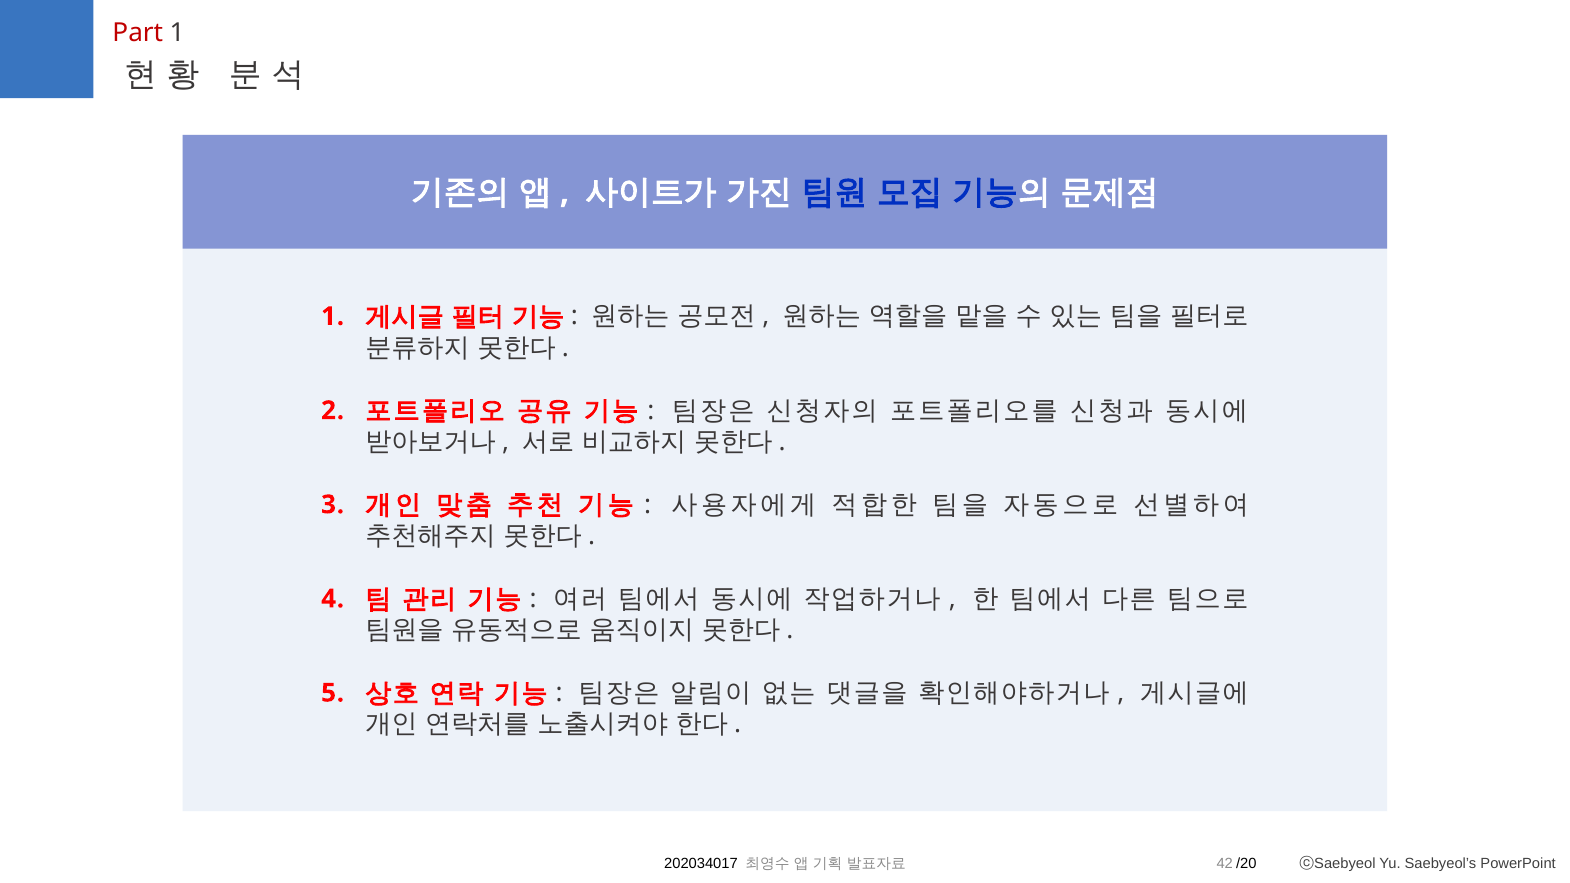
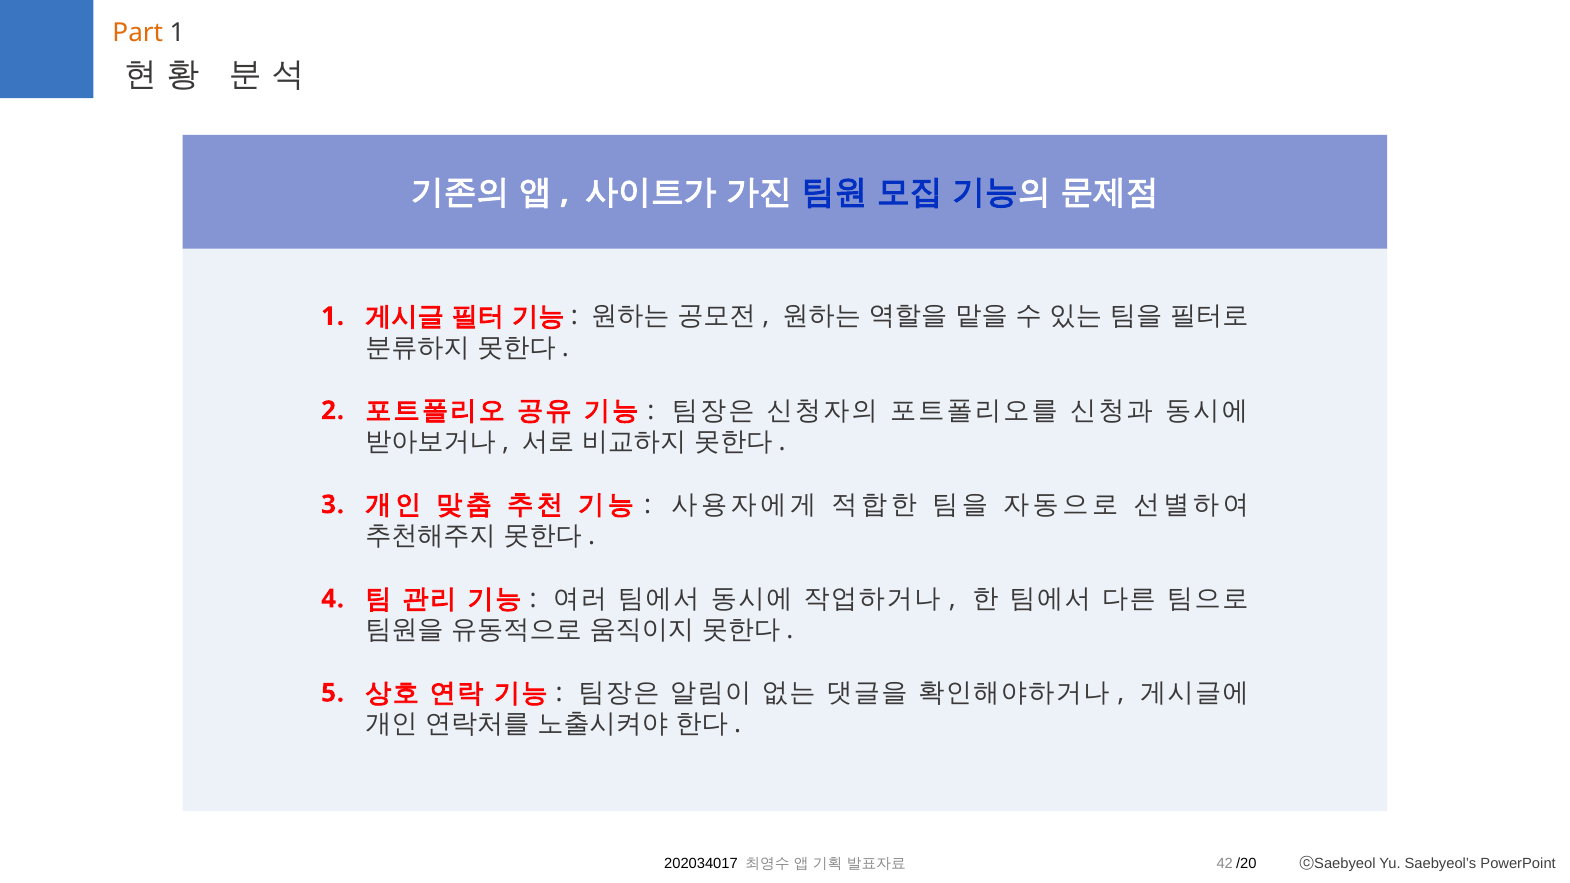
Part colour: red -> orange
